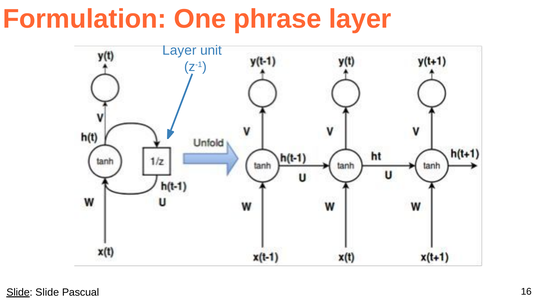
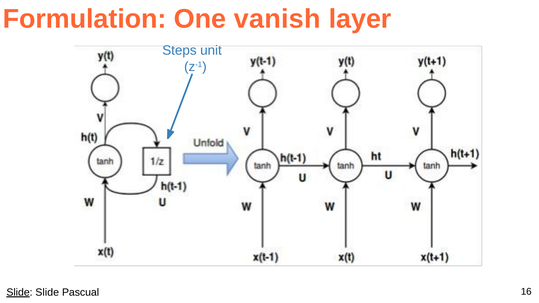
phrase: phrase -> vanish
Layer at (179, 50): Layer -> Steps
